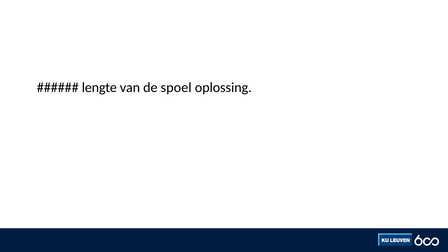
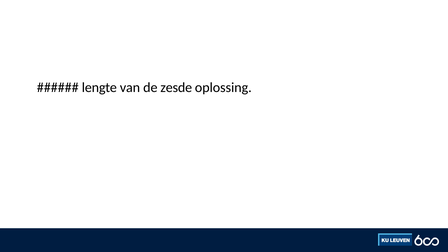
spoel: spoel -> zesde
